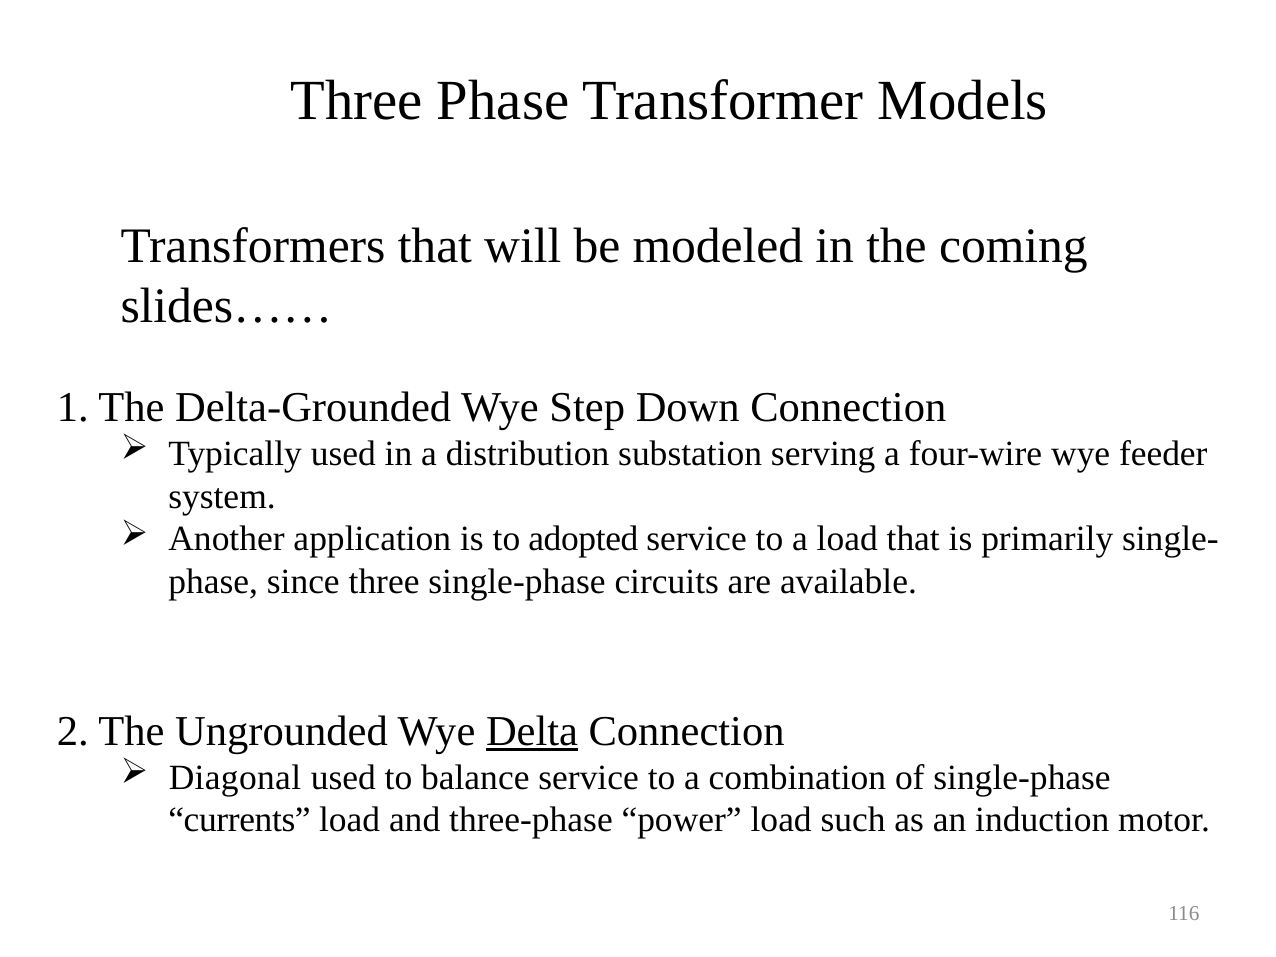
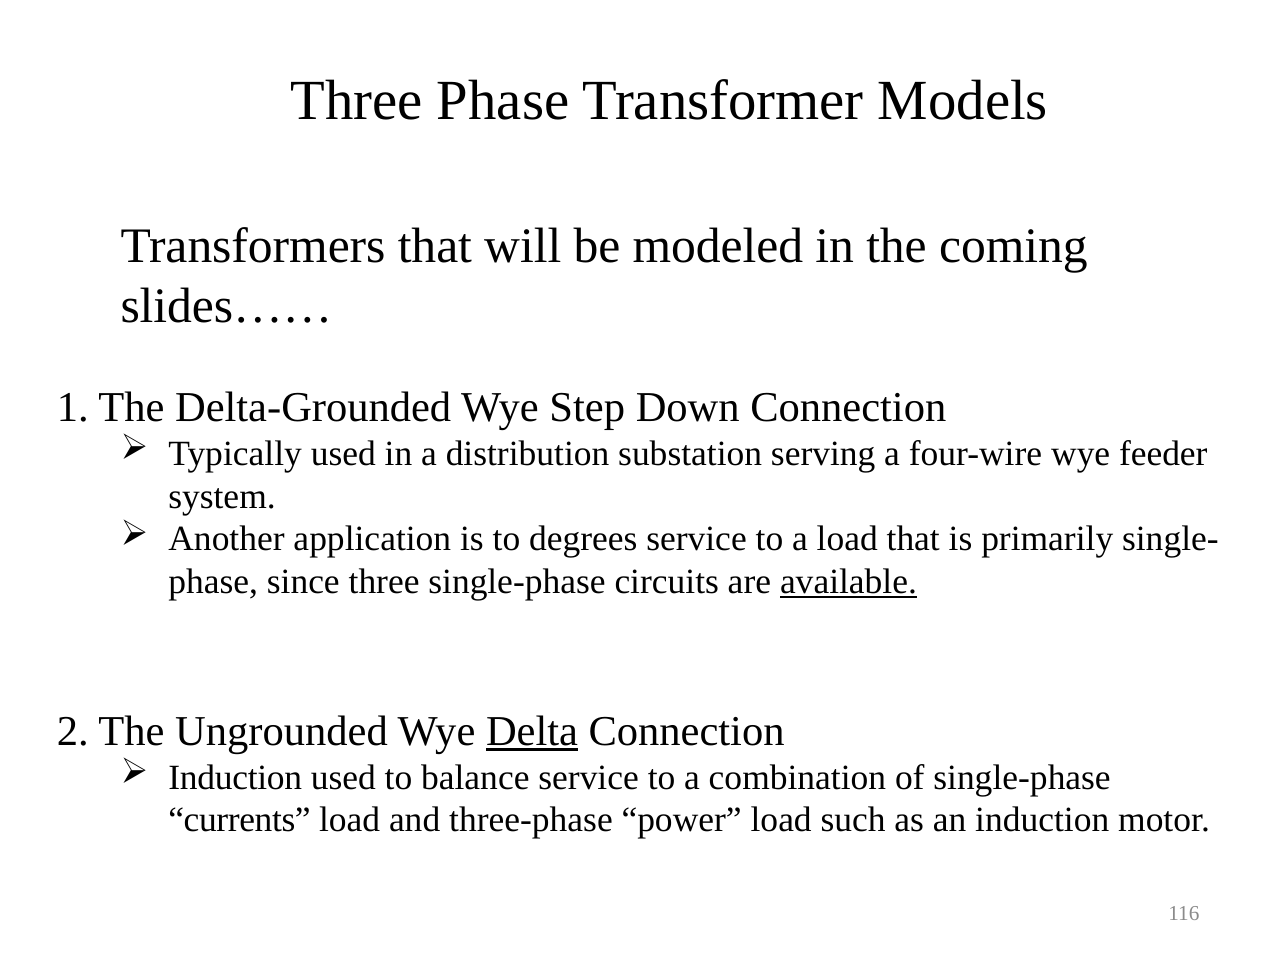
adopted: adopted -> degrees
available underline: none -> present
Diagonal at (235, 777): Diagonal -> Induction
